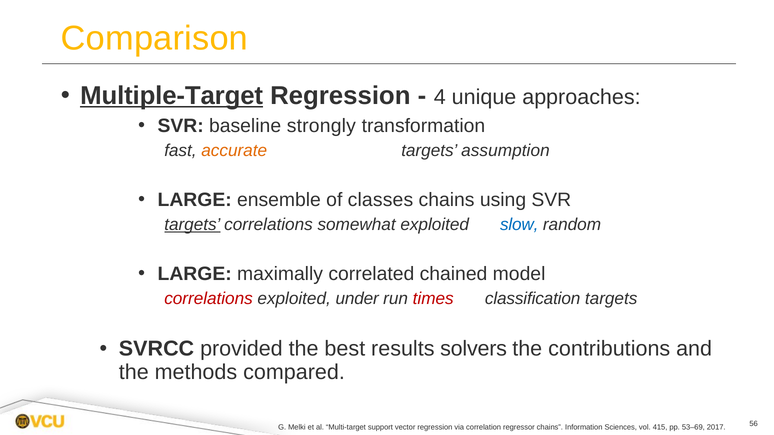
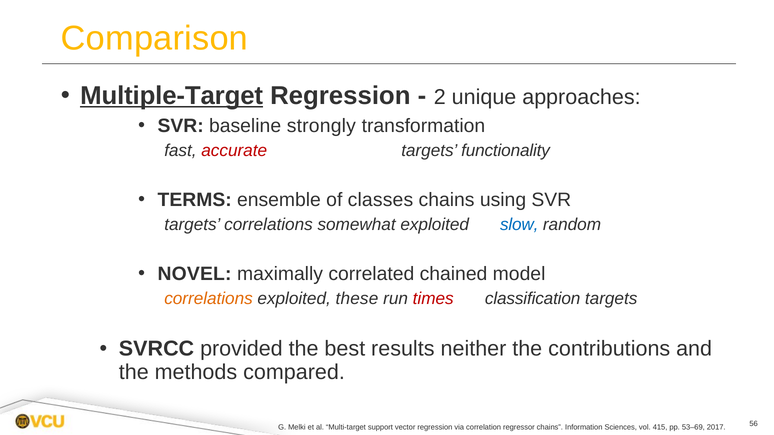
4: 4 -> 2
accurate colour: orange -> red
assumption: assumption -> functionality
LARGE at (195, 200): LARGE -> TERMS
targets at (192, 225) underline: present -> none
LARGE at (195, 274): LARGE -> NOVEL
correlations at (209, 299) colour: red -> orange
under: under -> these
solvers: solvers -> neither
